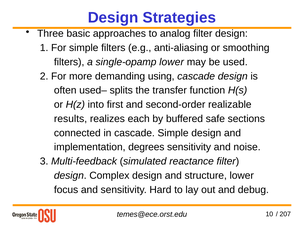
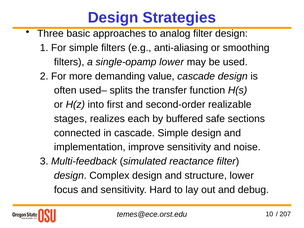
using: using -> value
results: results -> stages
degrees: degrees -> improve
